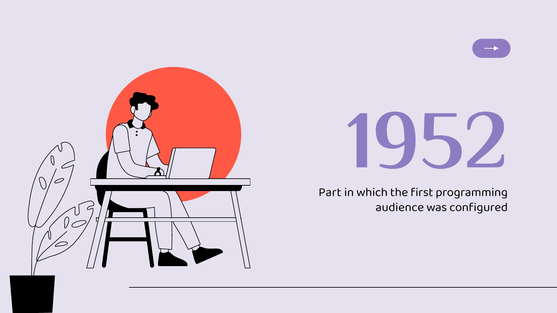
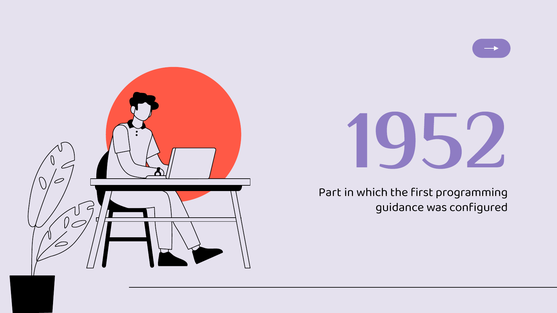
audience: audience -> guidance
